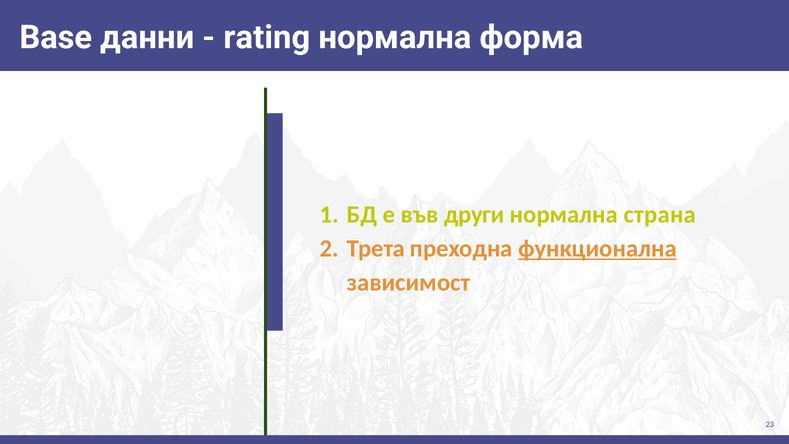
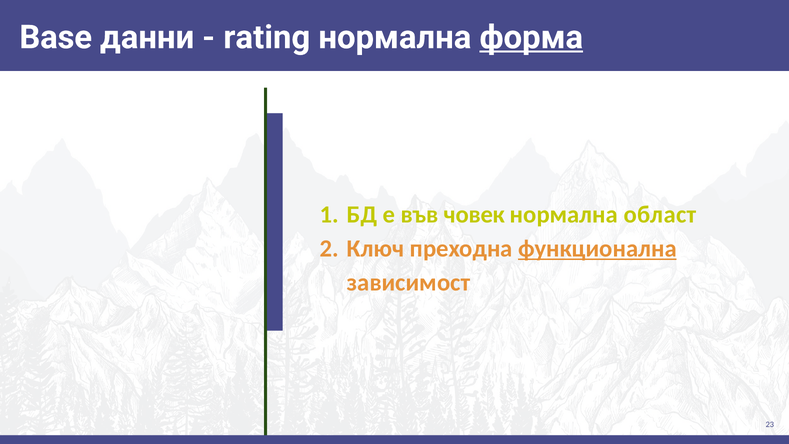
форма underline: none -> present
други: други -> човек
страна: страна -> област
Трета: Трета -> Ключ
